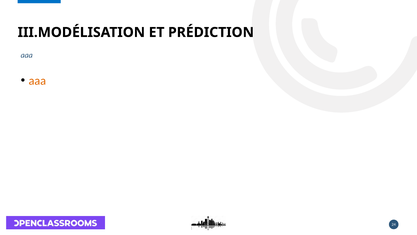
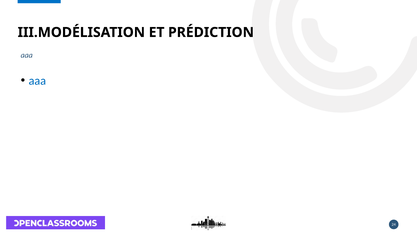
aaa at (37, 81) colour: orange -> blue
